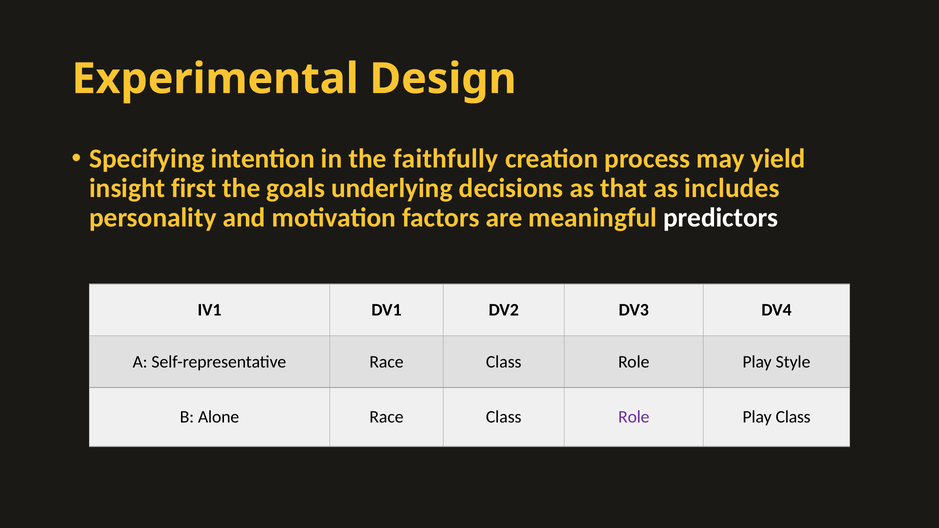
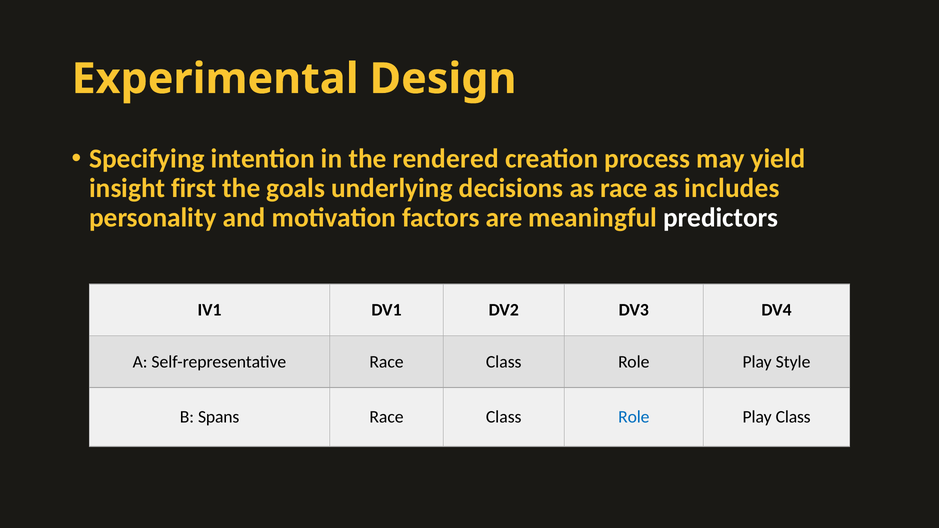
faithfully: faithfully -> rendered
as that: that -> race
Alone: Alone -> Spans
Role at (634, 417) colour: purple -> blue
